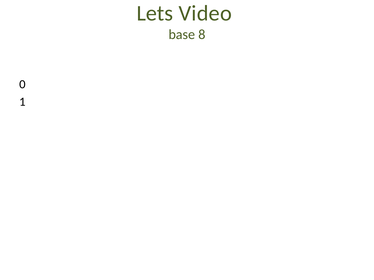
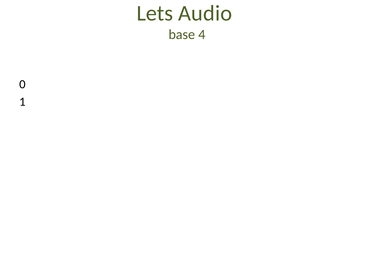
Video: Video -> Audio
8: 8 -> 4
